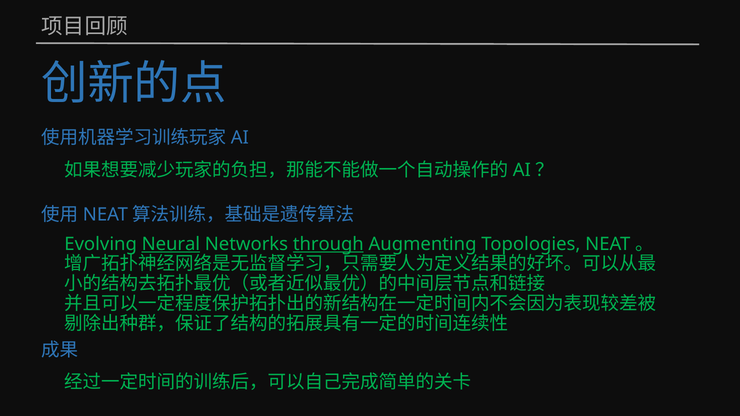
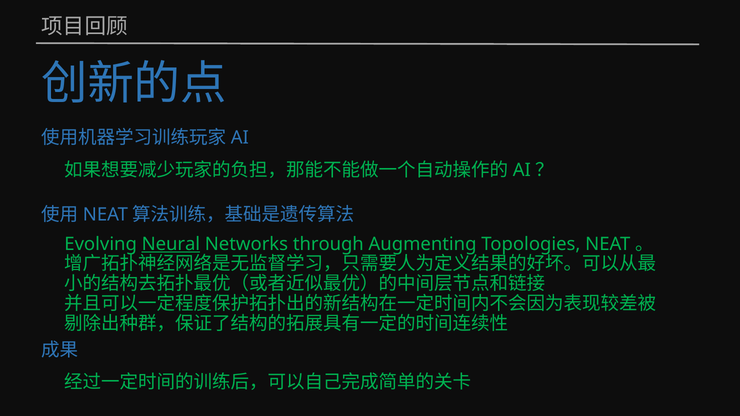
through underline: present -> none
